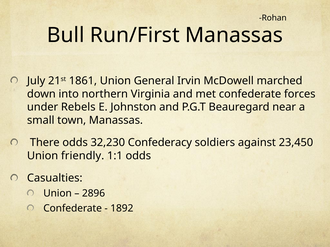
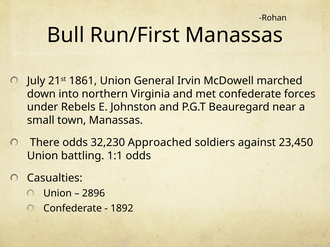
Confederacy: Confederacy -> Approached
friendly: friendly -> battling
